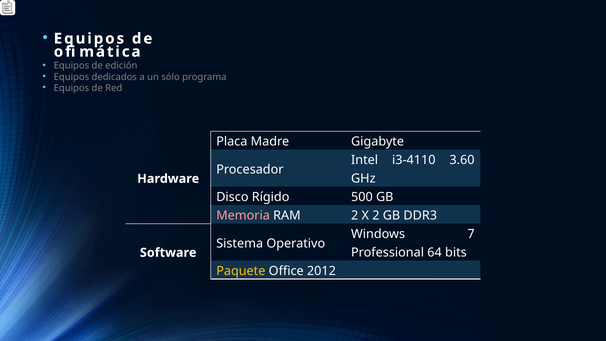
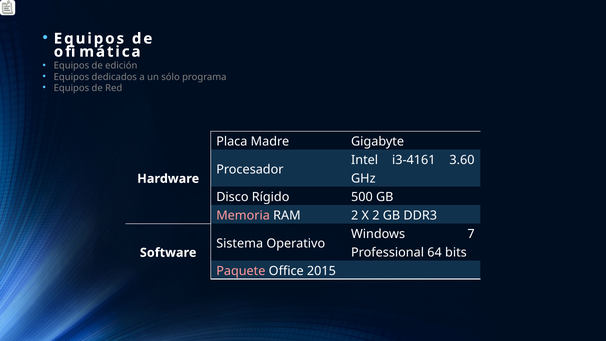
i3-4110: i3-4110 -> i3-4161
Paquete colour: yellow -> pink
2012: 2012 -> 2015
